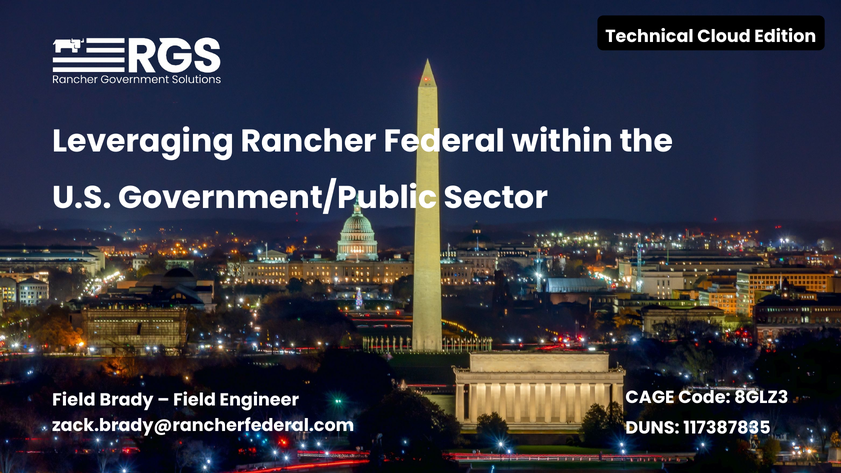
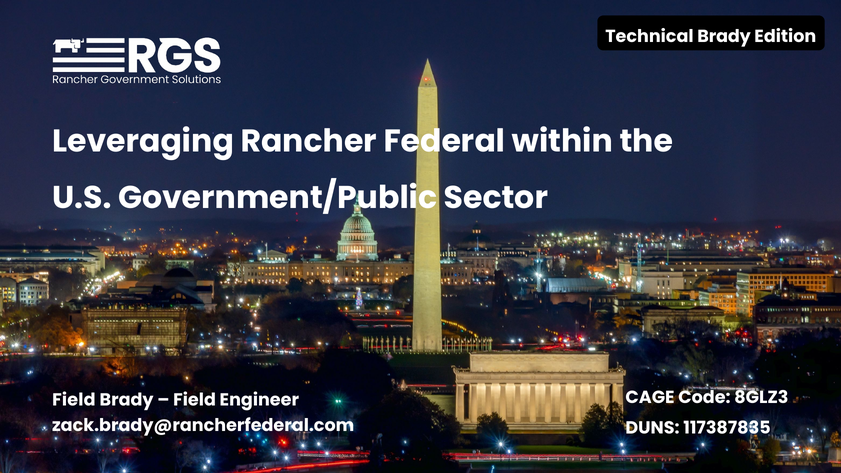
Technical Cloud: Cloud -> Brady
